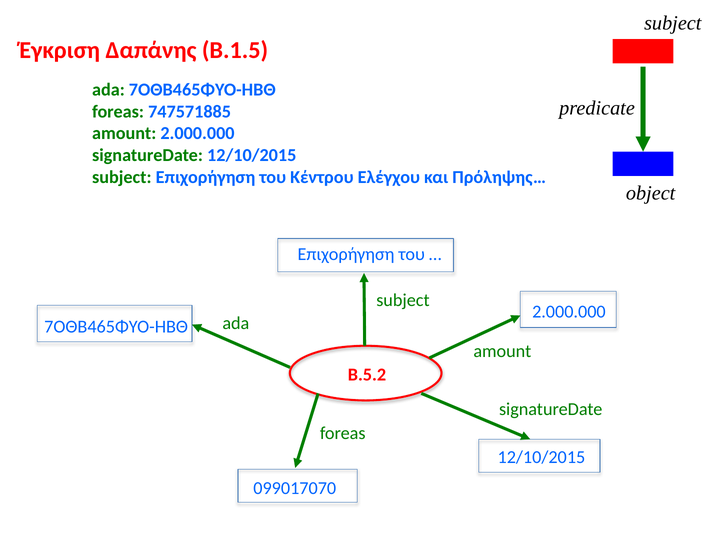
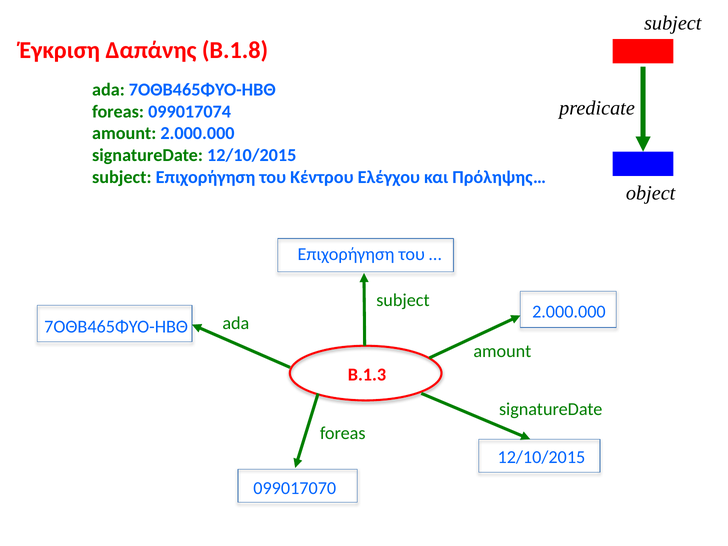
Β.1.5: Β.1.5 -> Β.1.8
747571885: 747571885 -> 099017074
Β.5.2: Β.5.2 -> Β.1.3
